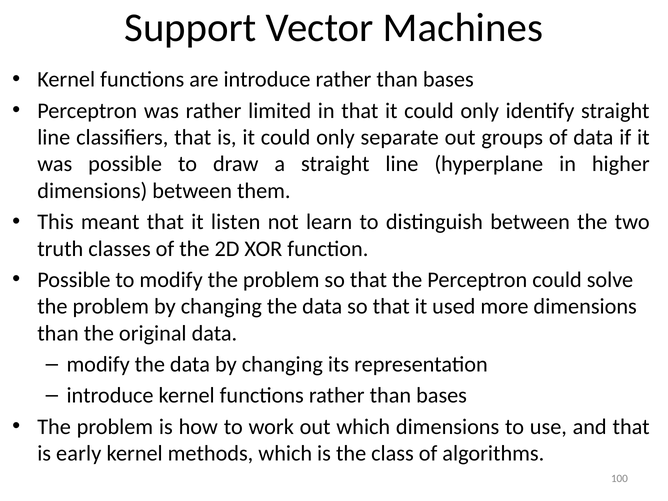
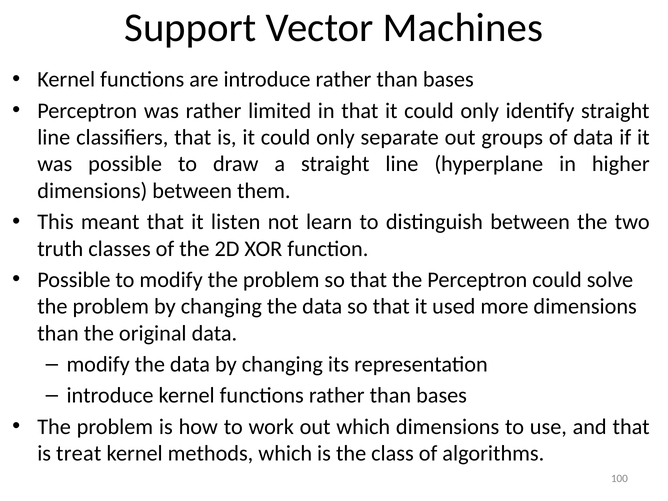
early: early -> treat
